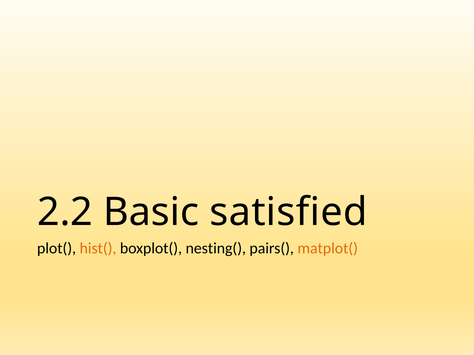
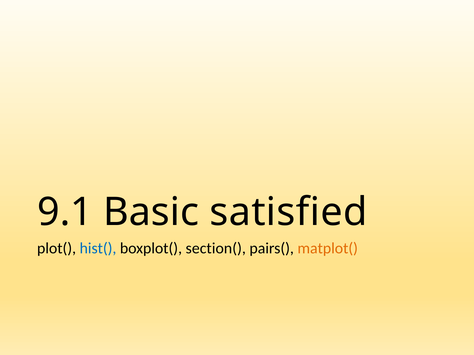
2.2: 2.2 -> 9.1
hist( colour: orange -> blue
nesting(: nesting( -> section(
